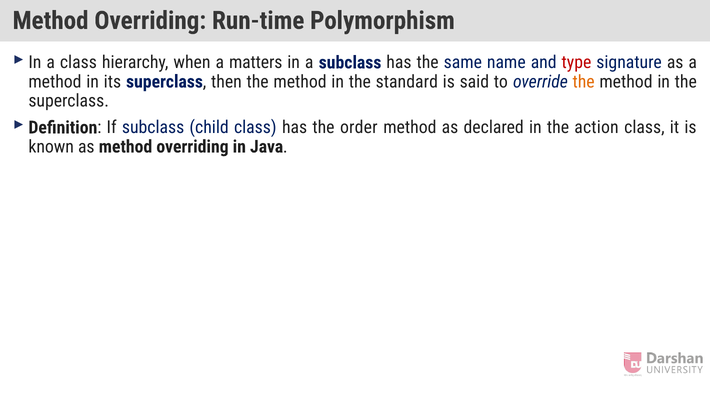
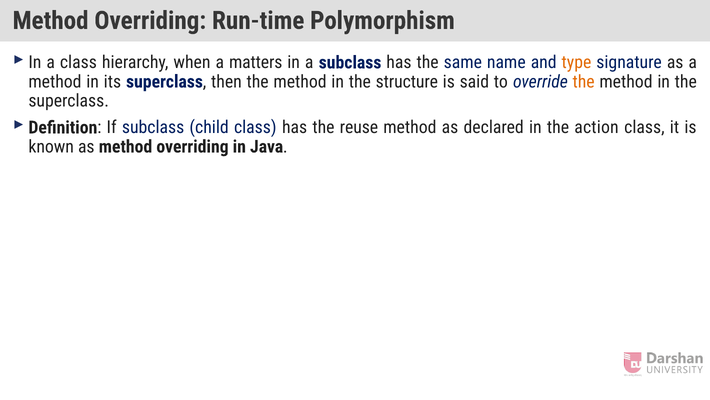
type colour: red -> orange
standard: standard -> structure
order: order -> reuse
